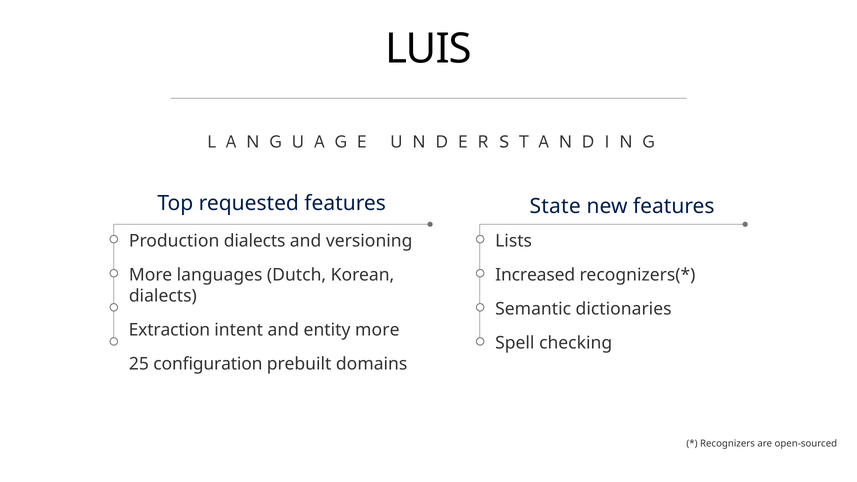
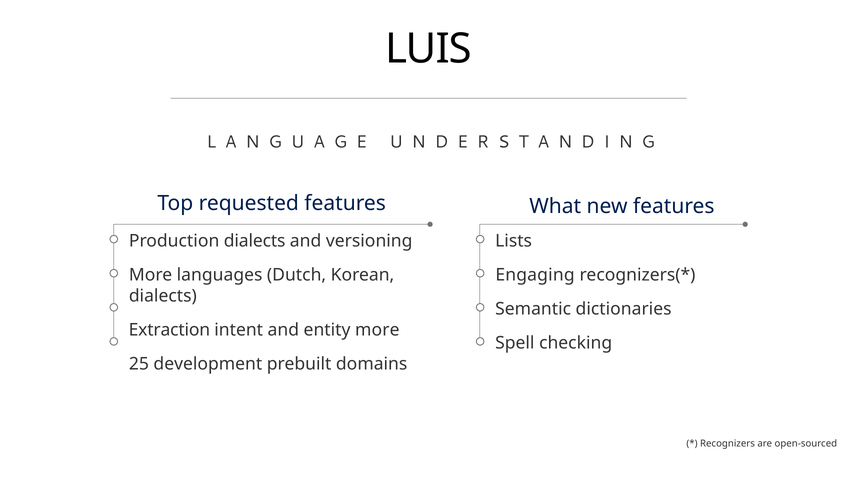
State: State -> What
Increased: Increased -> Engaging
configuration: configuration -> development
